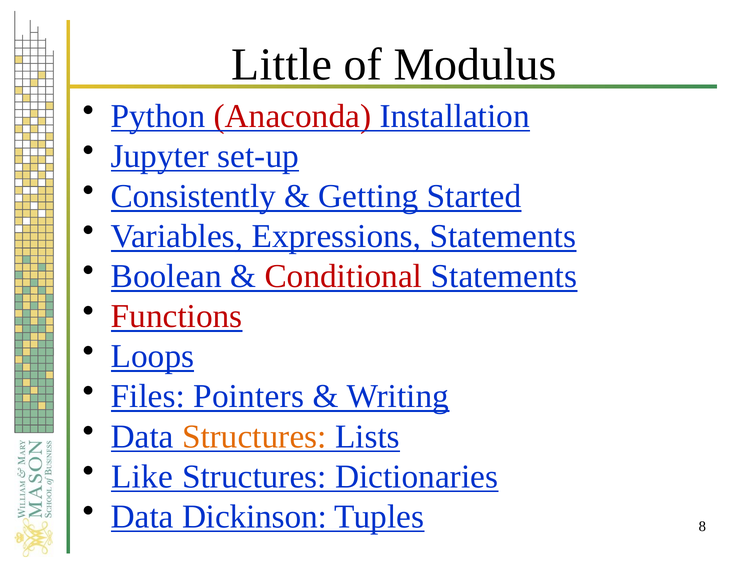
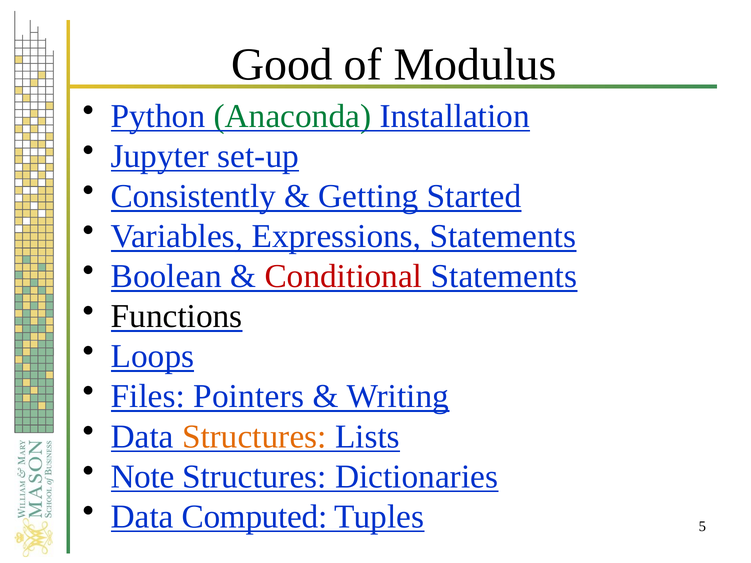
Little: Little -> Good
Anaconda colour: red -> green
Functions colour: red -> black
Like: Like -> Note
Dickinson: Dickinson -> Computed
8: 8 -> 5
